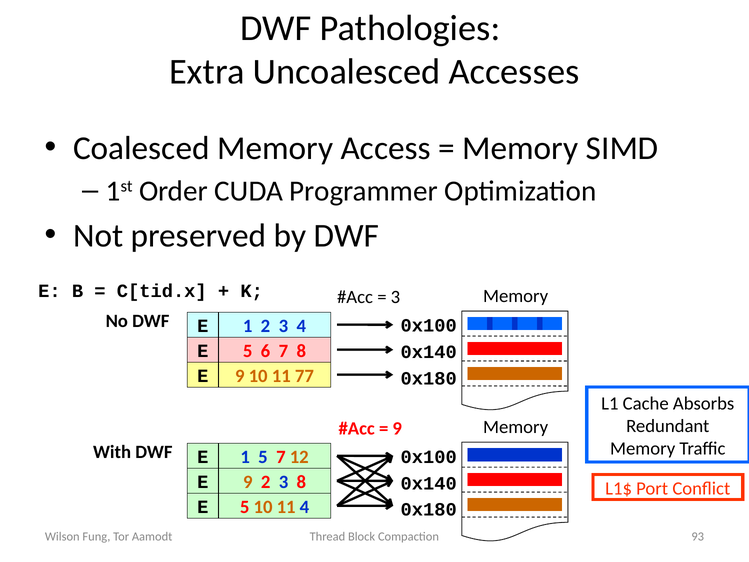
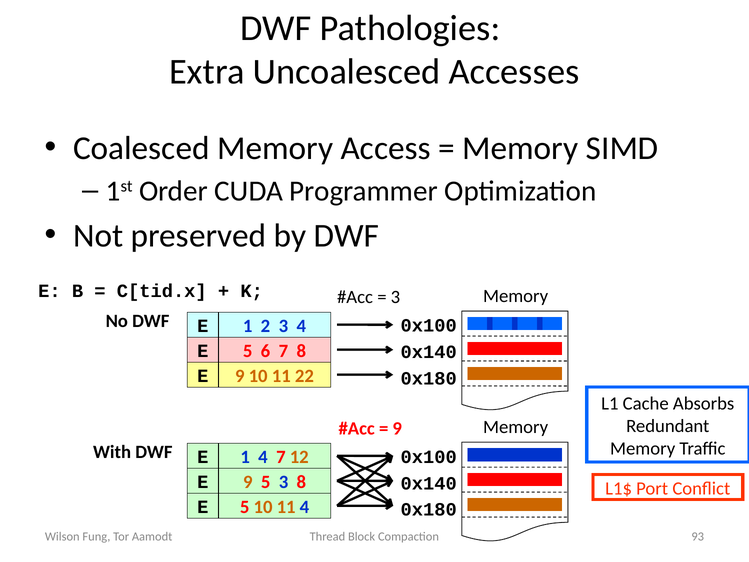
77: 77 -> 22
1 5: 5 -> 4
9 2: 2 -> 5
